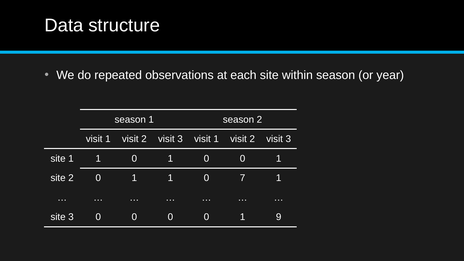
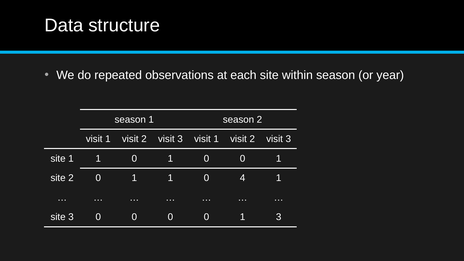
7: 7 -> 4
1 9: 9 -> 3
